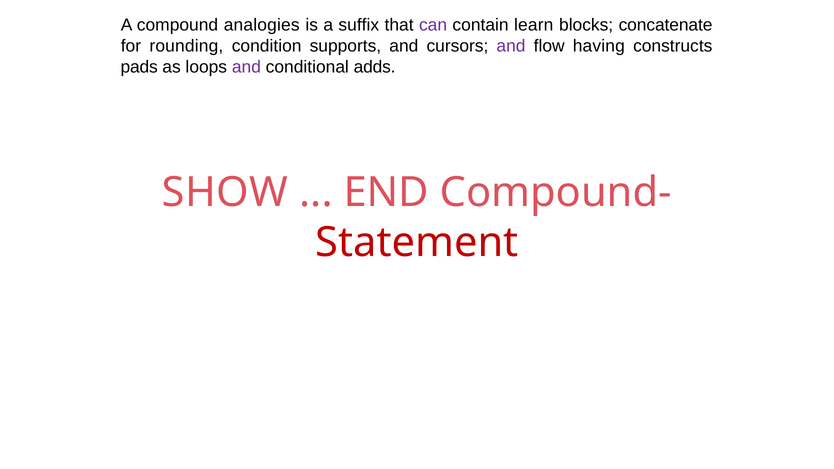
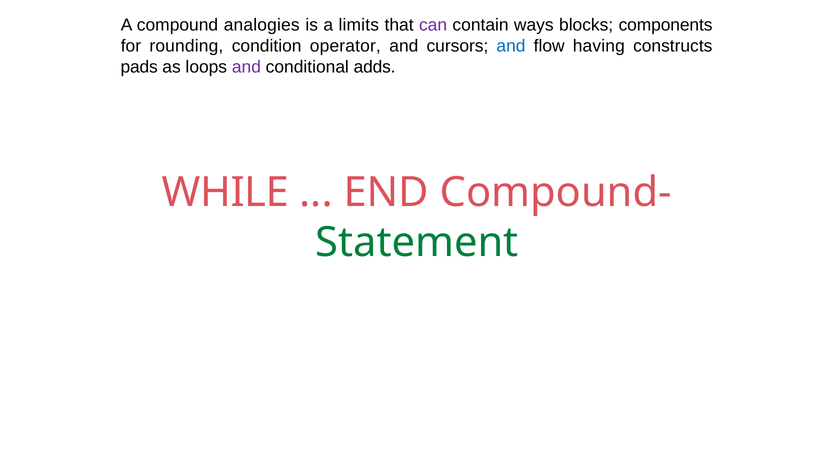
suffix: suffix -> limits
learn: learn -> ways
concatenate: concatenate -> components
supports: supports -> operator
and at (511, 46) colour: purple -> blue
SHOW: SHOW -> WHILE
Statement colour: red -> green
